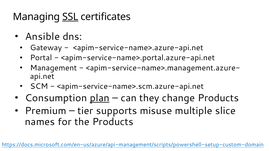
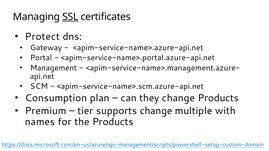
Ansible: Ansible -> Protect
plan underline: present -> none
supports misuse: misuse -> change
slice: slice -> with
